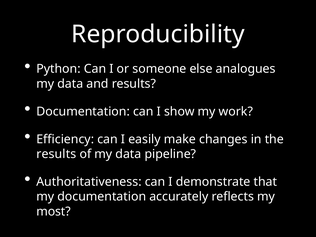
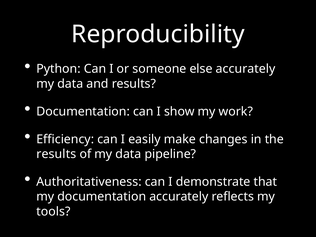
else analogues: analogues -> accurately
most: most -> tools
